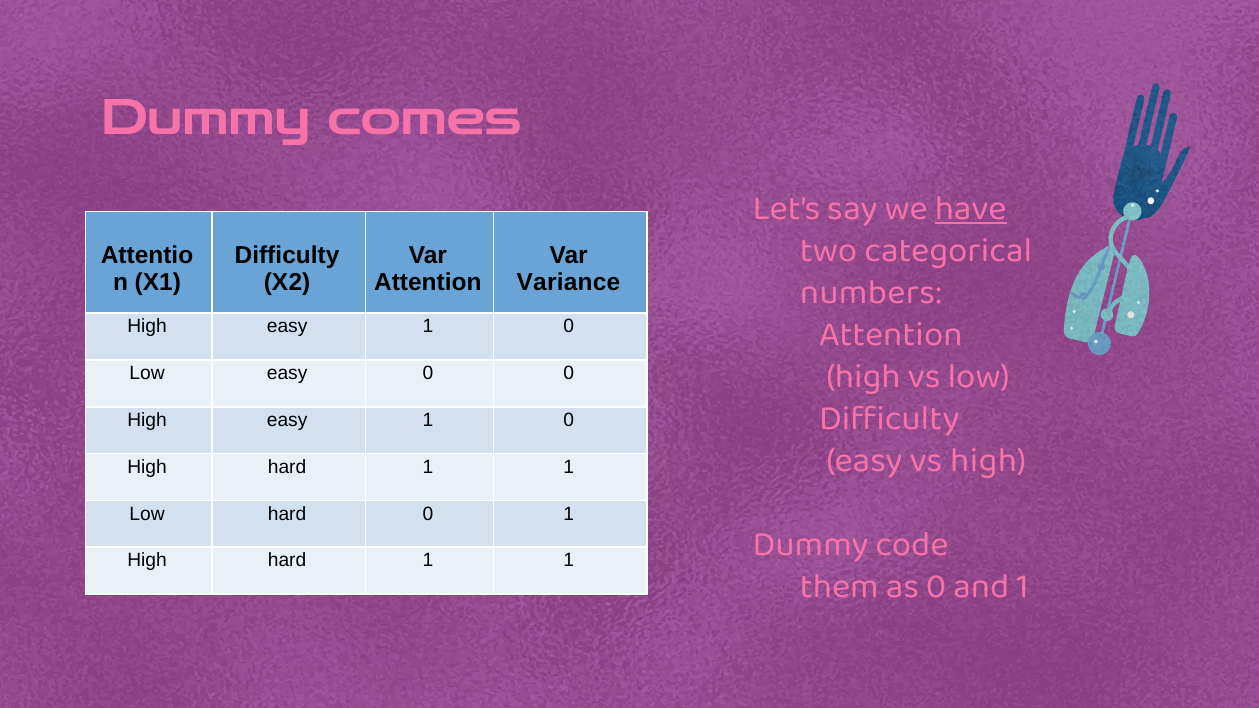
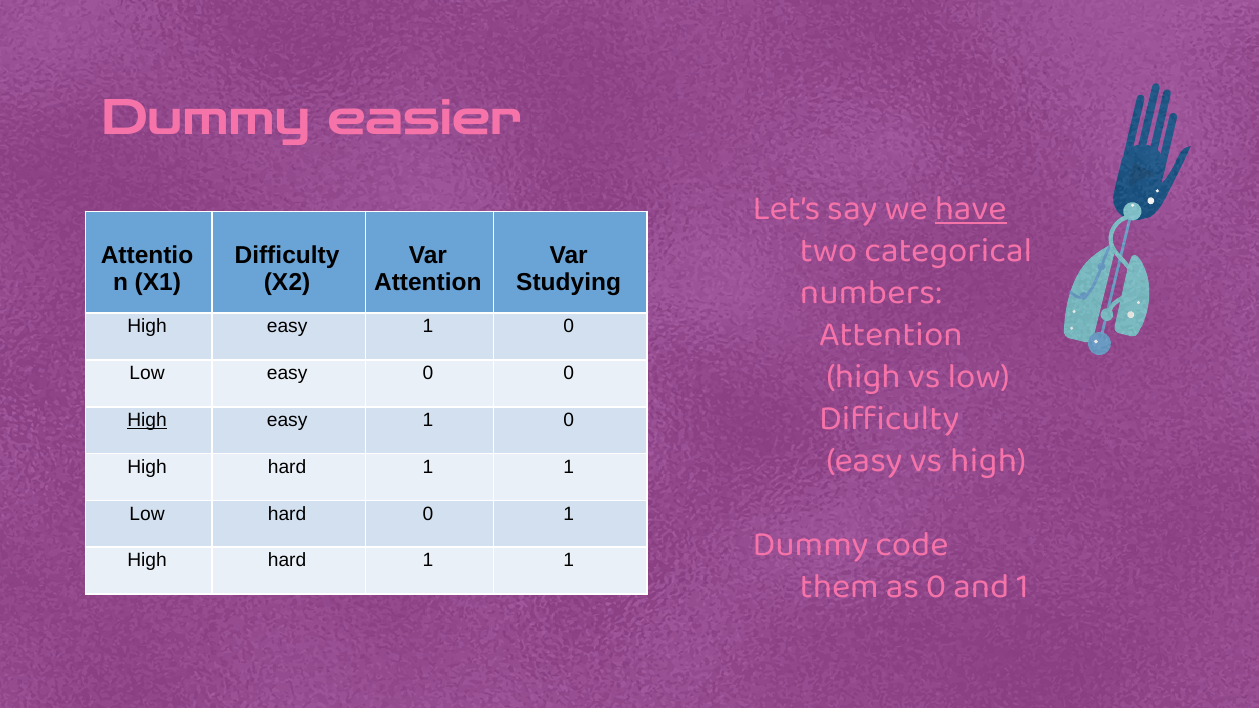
comes: comes -> easier
Variance: Variance -> Studying
High at (147, 420) underline: none -> present
